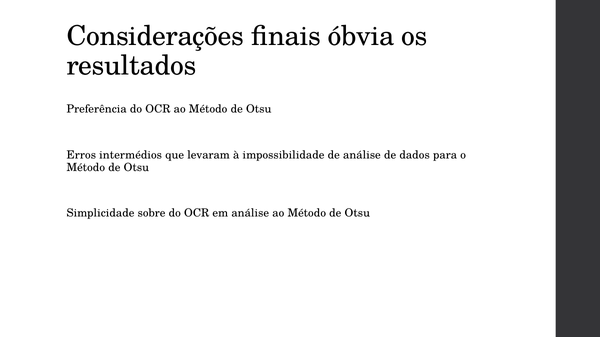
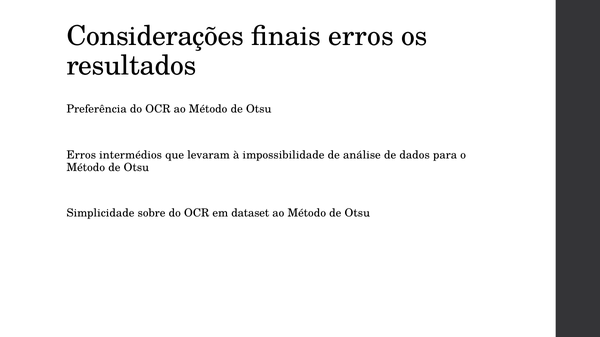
finais óbvia: óbvia -> erros
em análise: análise -> dataset
